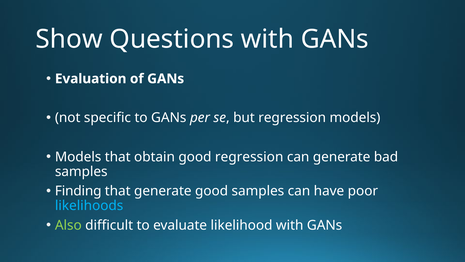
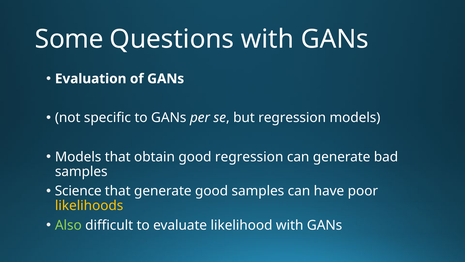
Show: Show -> Some
Finding: Finding -> Science
likelihoods colour: light blue -> yellow
